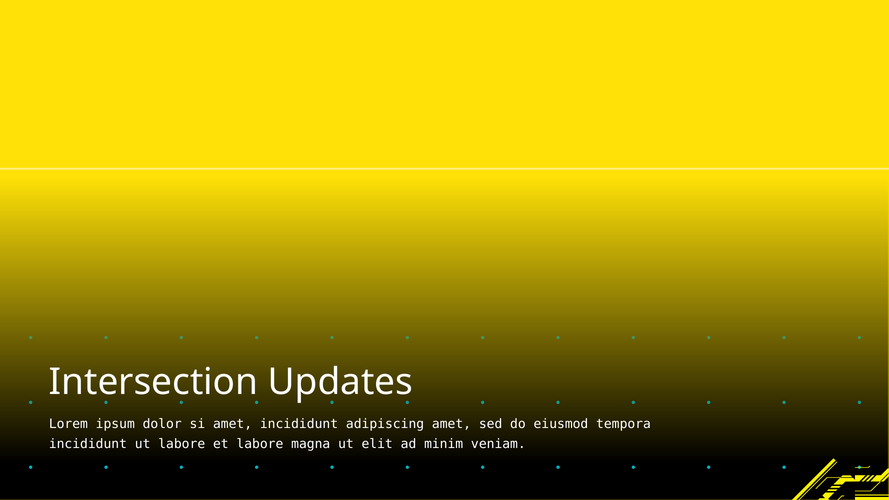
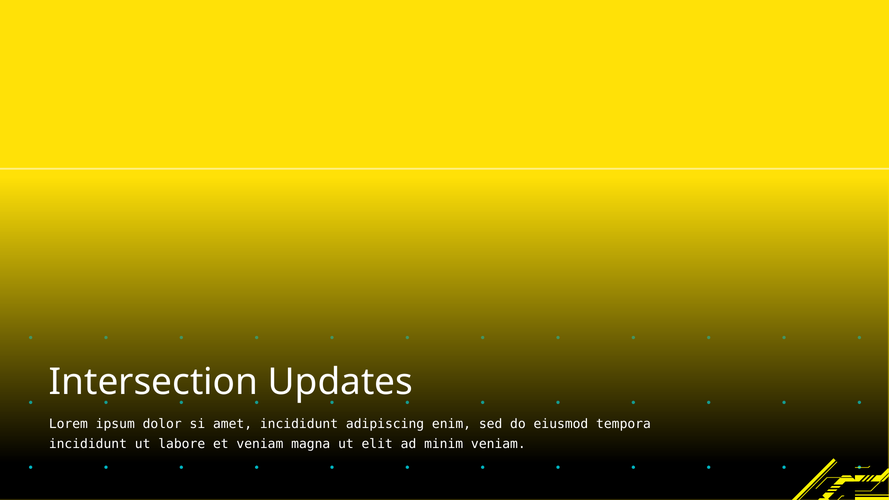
adipiscing amet: amet -> enim
et labore: labore -> veniam
